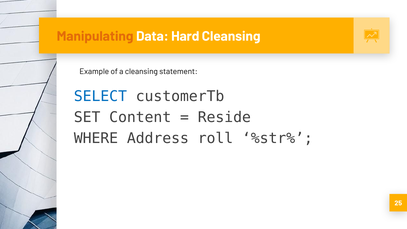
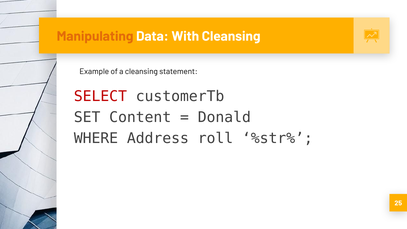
Hard: Hard -> With
SELECT colour: blue -> red
Reside: Reside -> Donald
